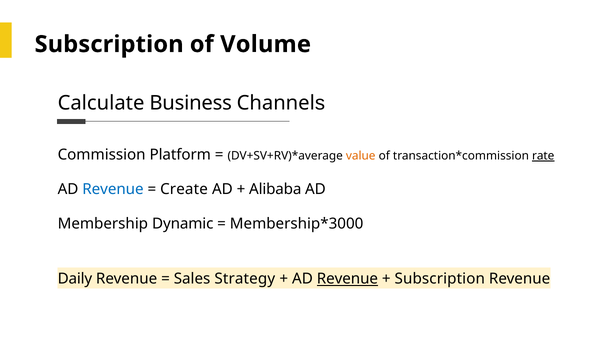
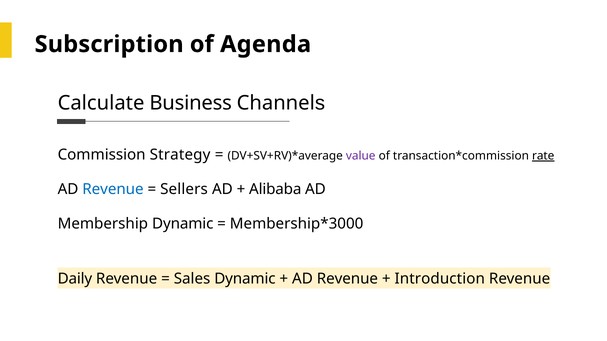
Volume: Volume -> Agenda
Platform: Platform -> Strategy
value colour: orange -> purple
Create: Create -> Sellers
Sales Strategy: Strategy -> Dynamic
Revenue at (347, 279) underline: present -> none
Subscription at (440, 279): Subscription -> Introduction
